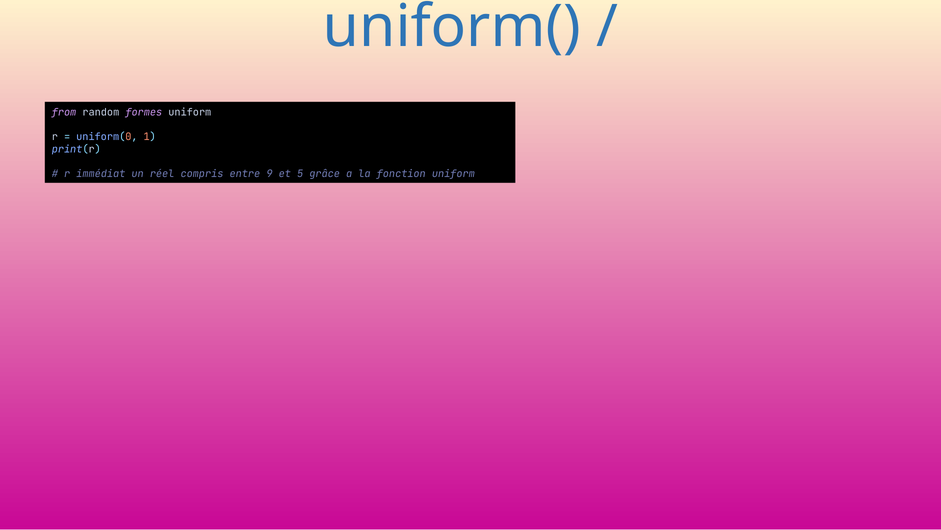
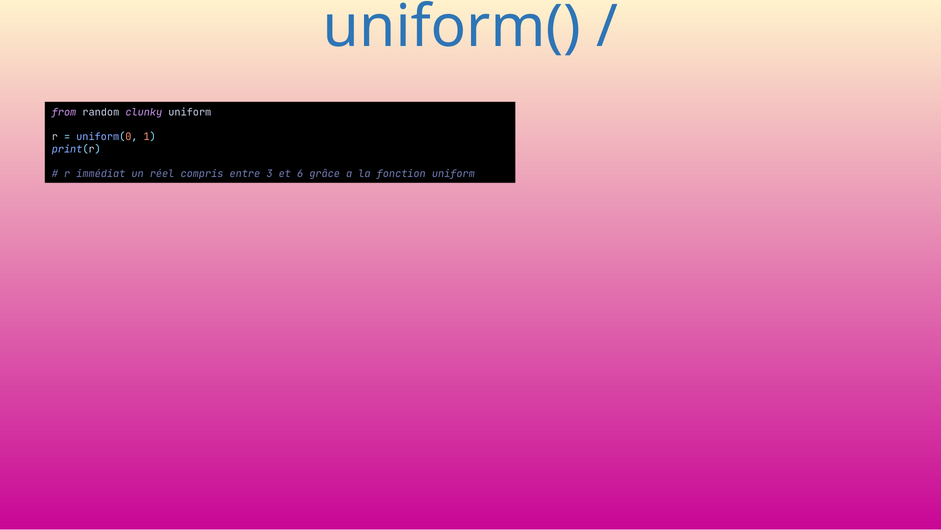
formes: formes -> clunky
9: 9 -> 3
5: 5 -> 6
